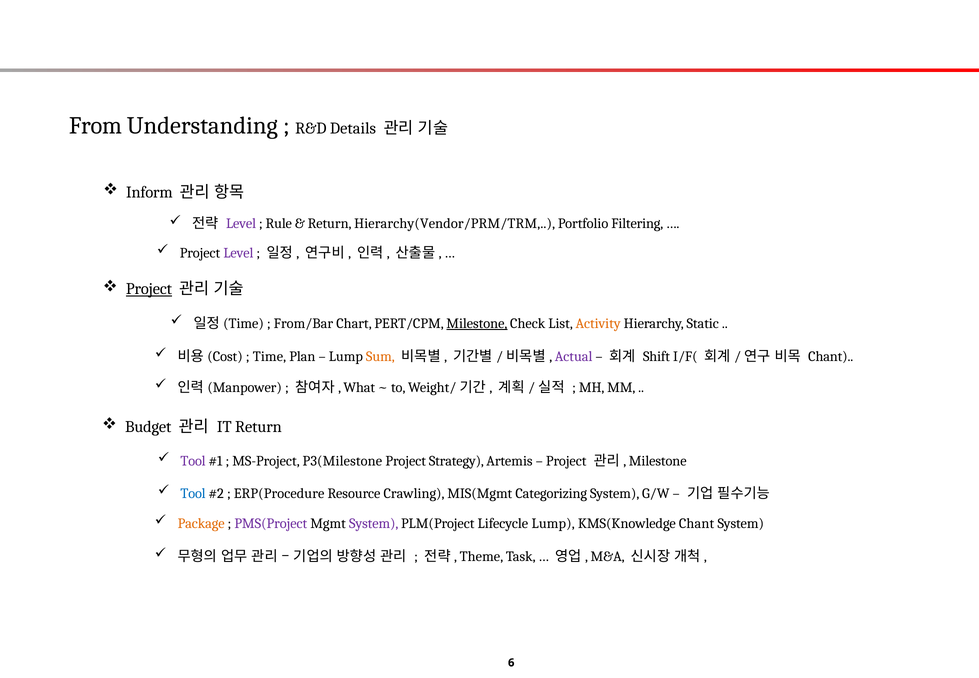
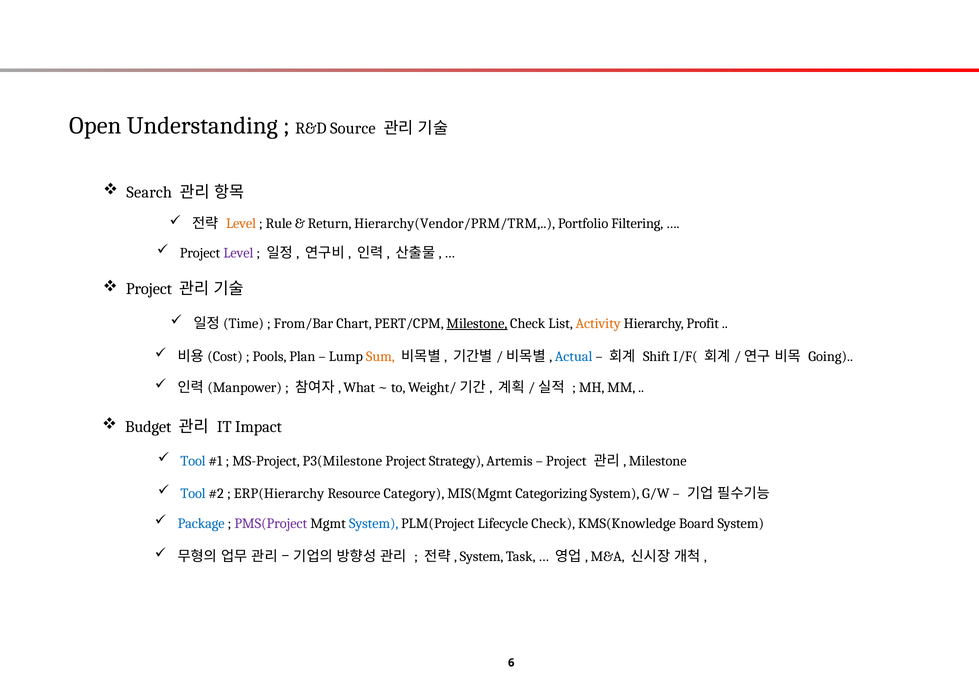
From: From -> Open
Details: Details -> Source
Inform: Inform -> Search
Level at (241, 224) colour: purple -> orange
Project at (149, 289) underline: present -> none
Static: Static -> Profit
Time: Time -> Pools
Actual colour: purple -> blue
Chant at (831, 356): Chant -> Going
IT Return: Return -> Impact
Tool at (193, 461) colour: purple -> blue
ERP(Procedure: ERP(Procedure -> ERP(Hierarchy
Crawling: Crawling -> Category
Package colour: orange -> blue
System at (374, 523) colour: purple -> blue
Lifecycle Lump: Lump -> Check
KMS(Knowledge Chant: Chant -> Board
Theme at (481, 556): Theme -> System
